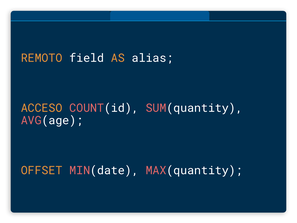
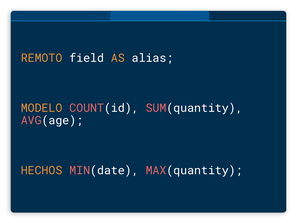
ACCESO: ACCESO -> MODELO
OFFSET: OFFSET -> HECHOS
